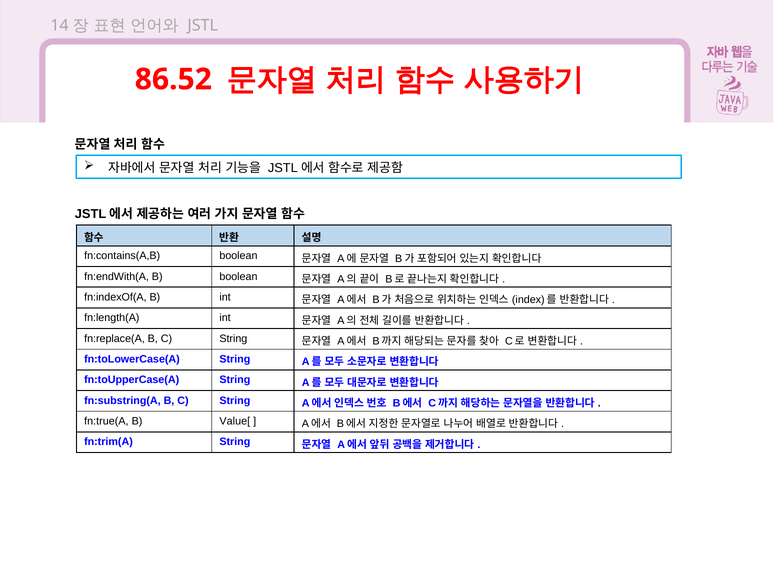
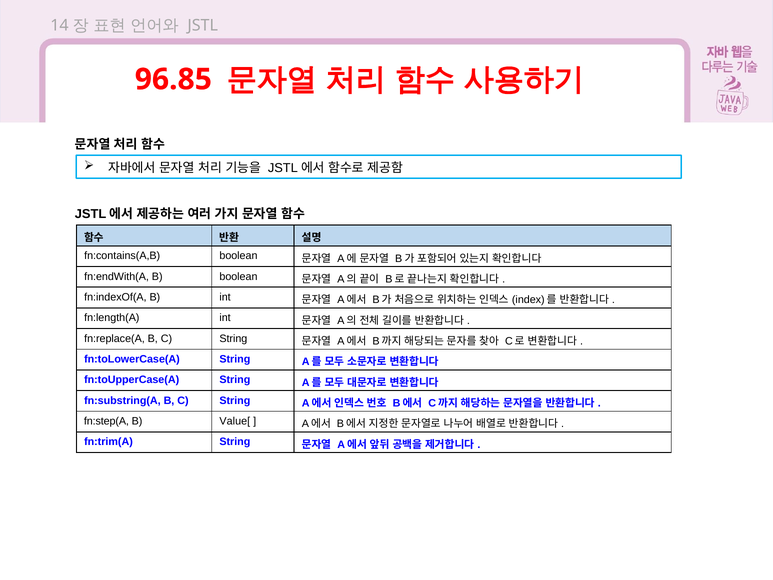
86.52: 86.52 -> 96.85
fn:true(A: fn:true(A -> fn:step(A
